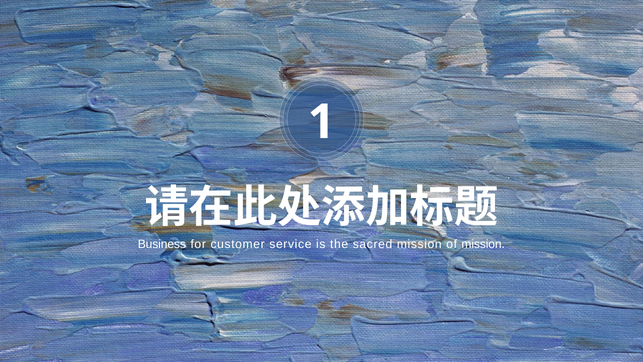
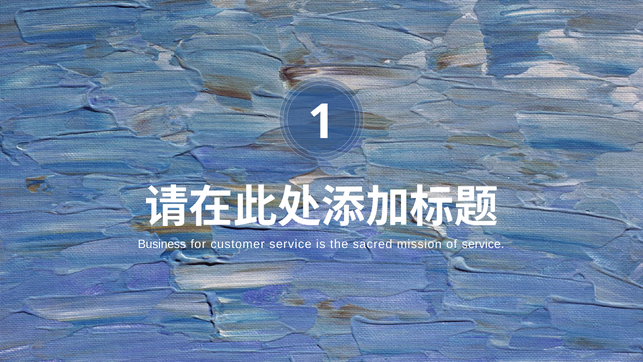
of mission: mission -> service
